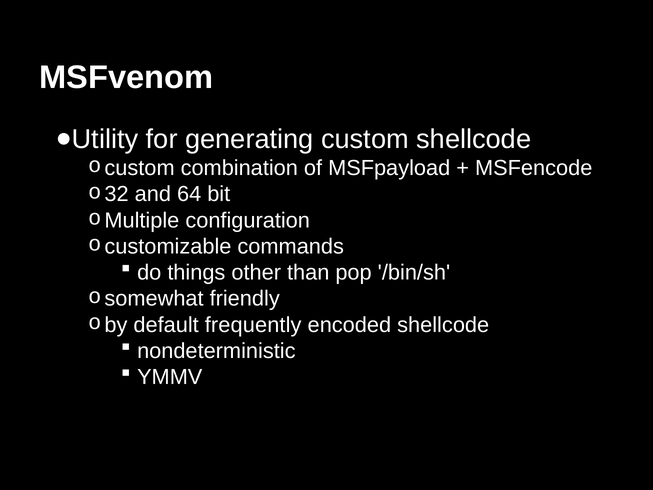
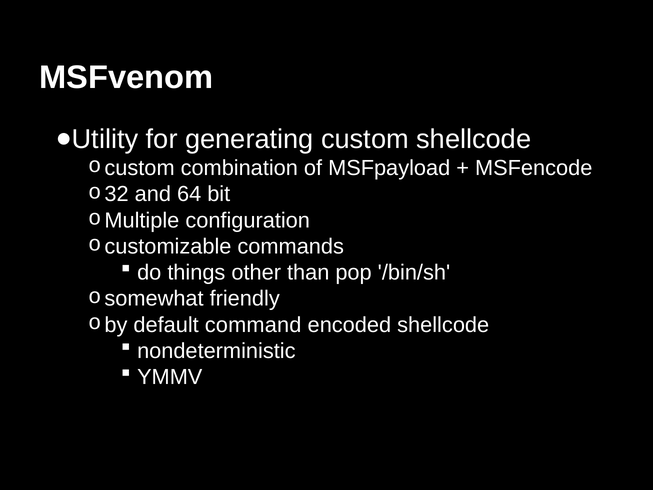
frequently: frequently -> command
